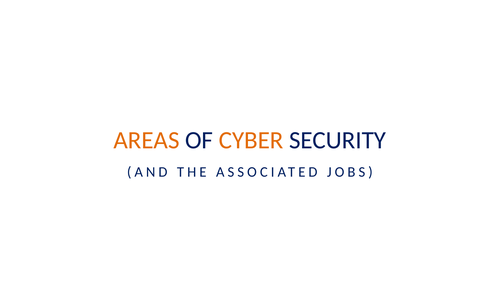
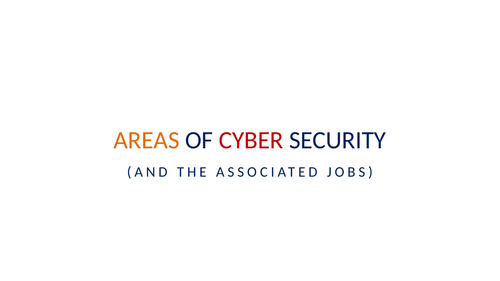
CYBER colour: orange -> red
